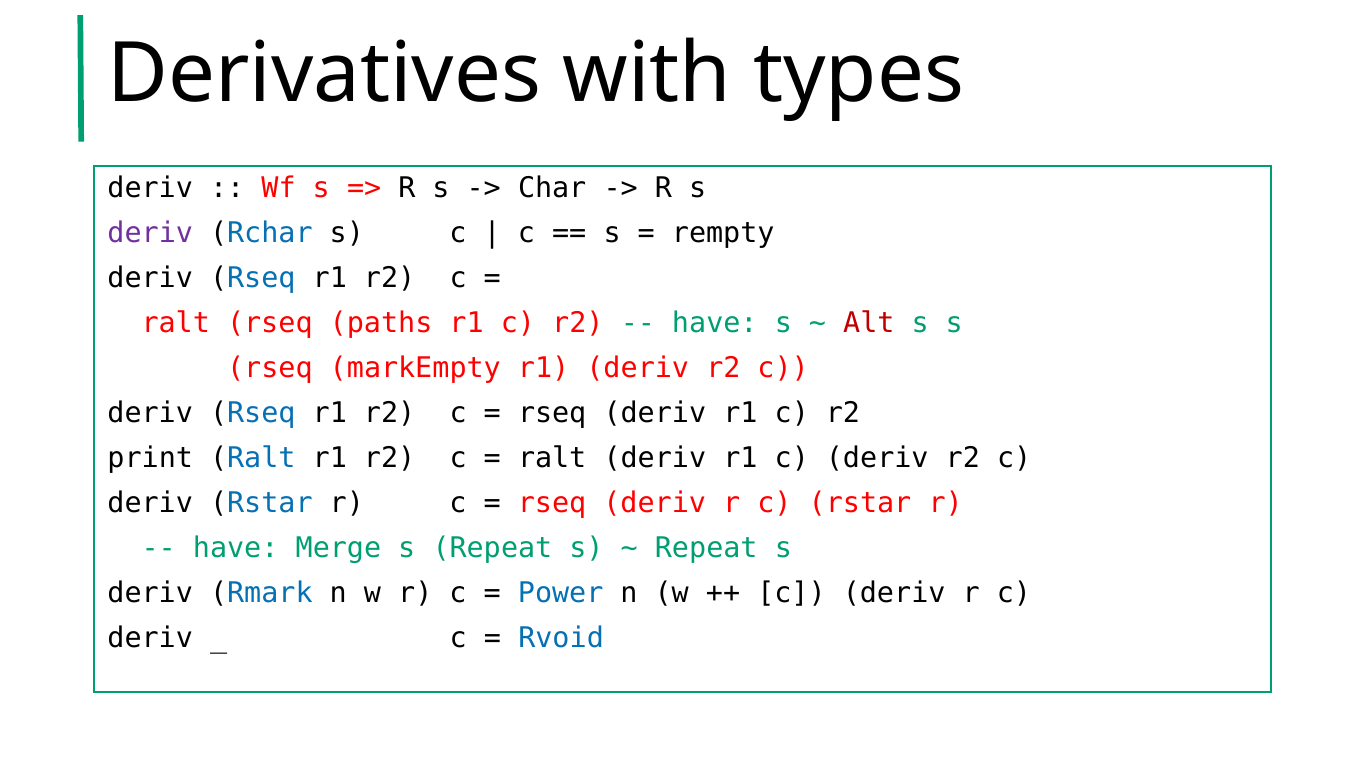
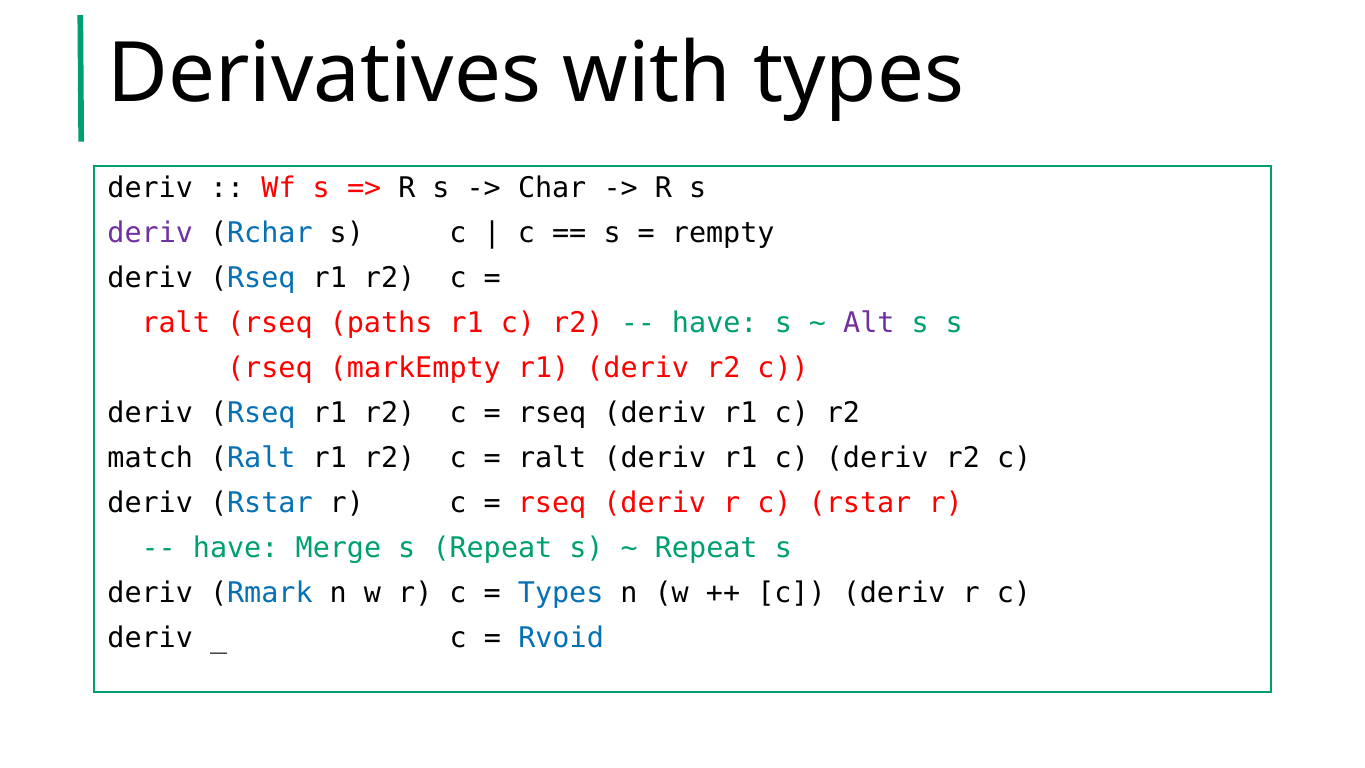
Alt colour: red -> purple
print: print -> match
Power at (561, 593): Power -> Types
